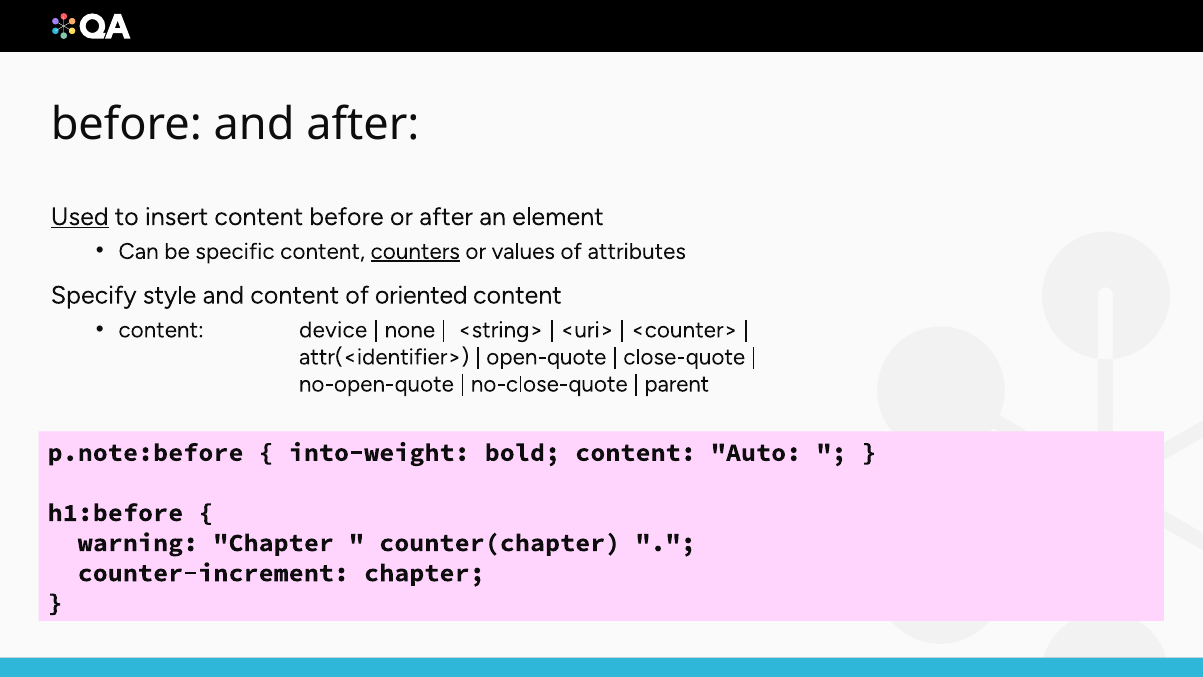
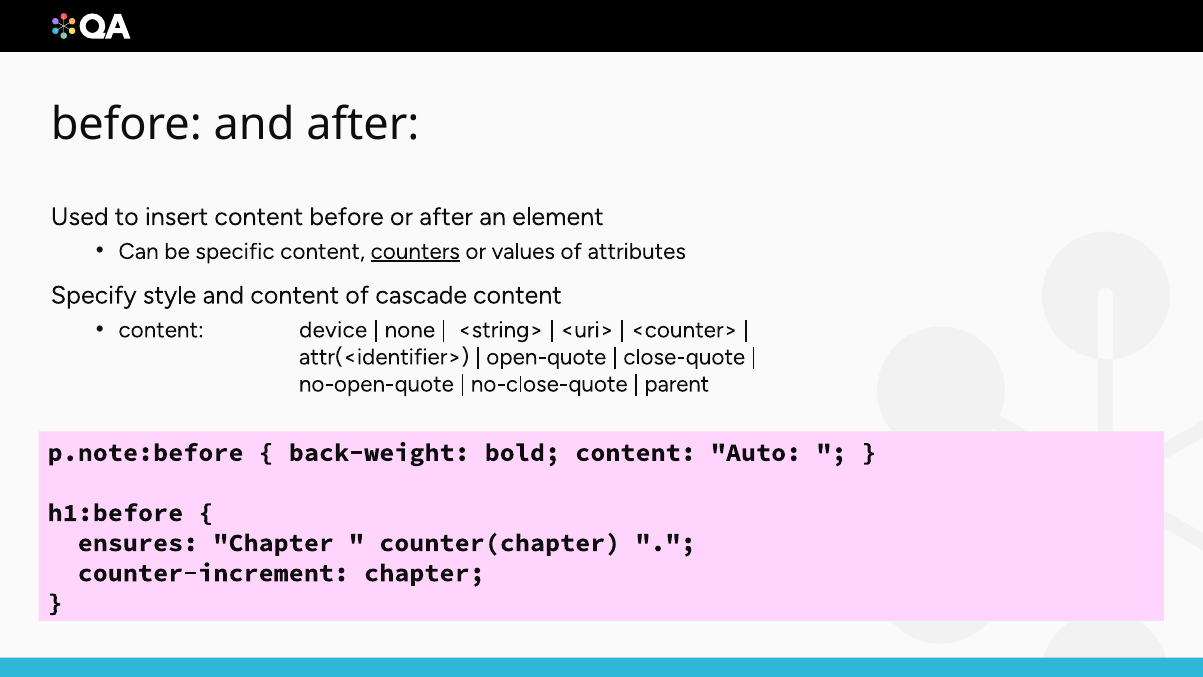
Used underline: present -> none
oriented: oriented -> cascade
into-weight: into-weight -> back-weight
warning: warning -> ensures
